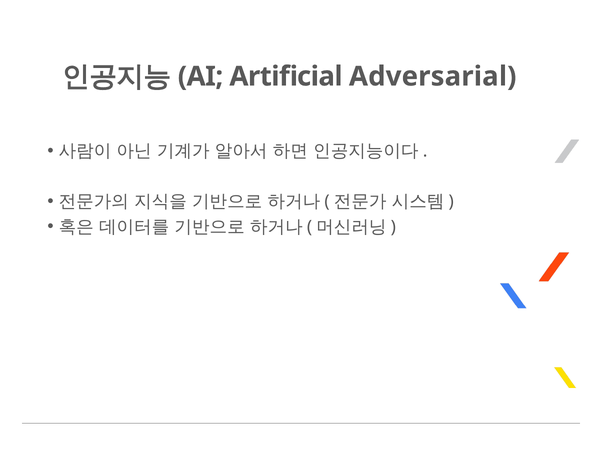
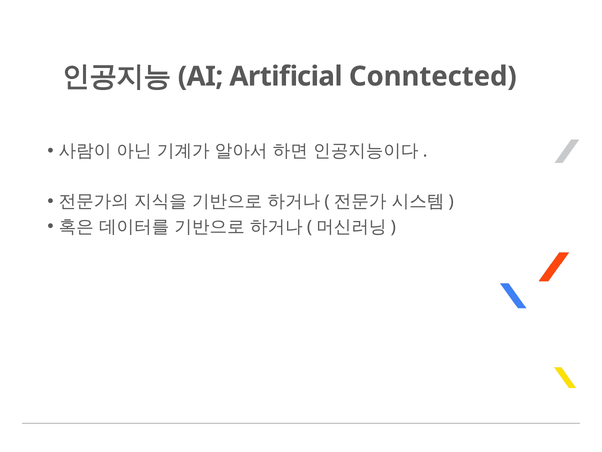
Adversarial: Adversarial -> Conntected
